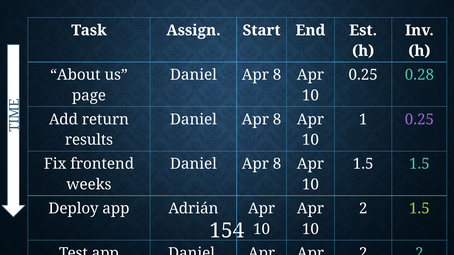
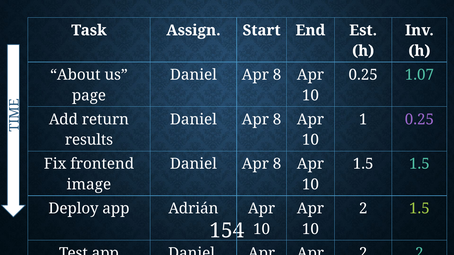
0.28: 0.28 -> 1.07
weeks: weeks -> image
